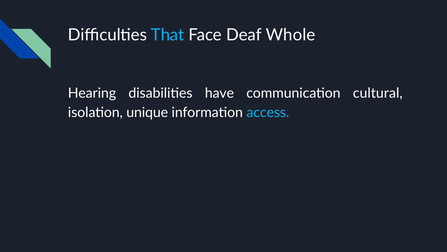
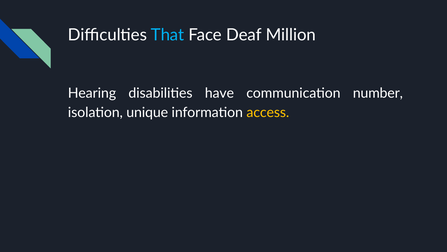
Whole: Whole -> Million
cultural: cultural -> number
access colour: light blue -> yellow
